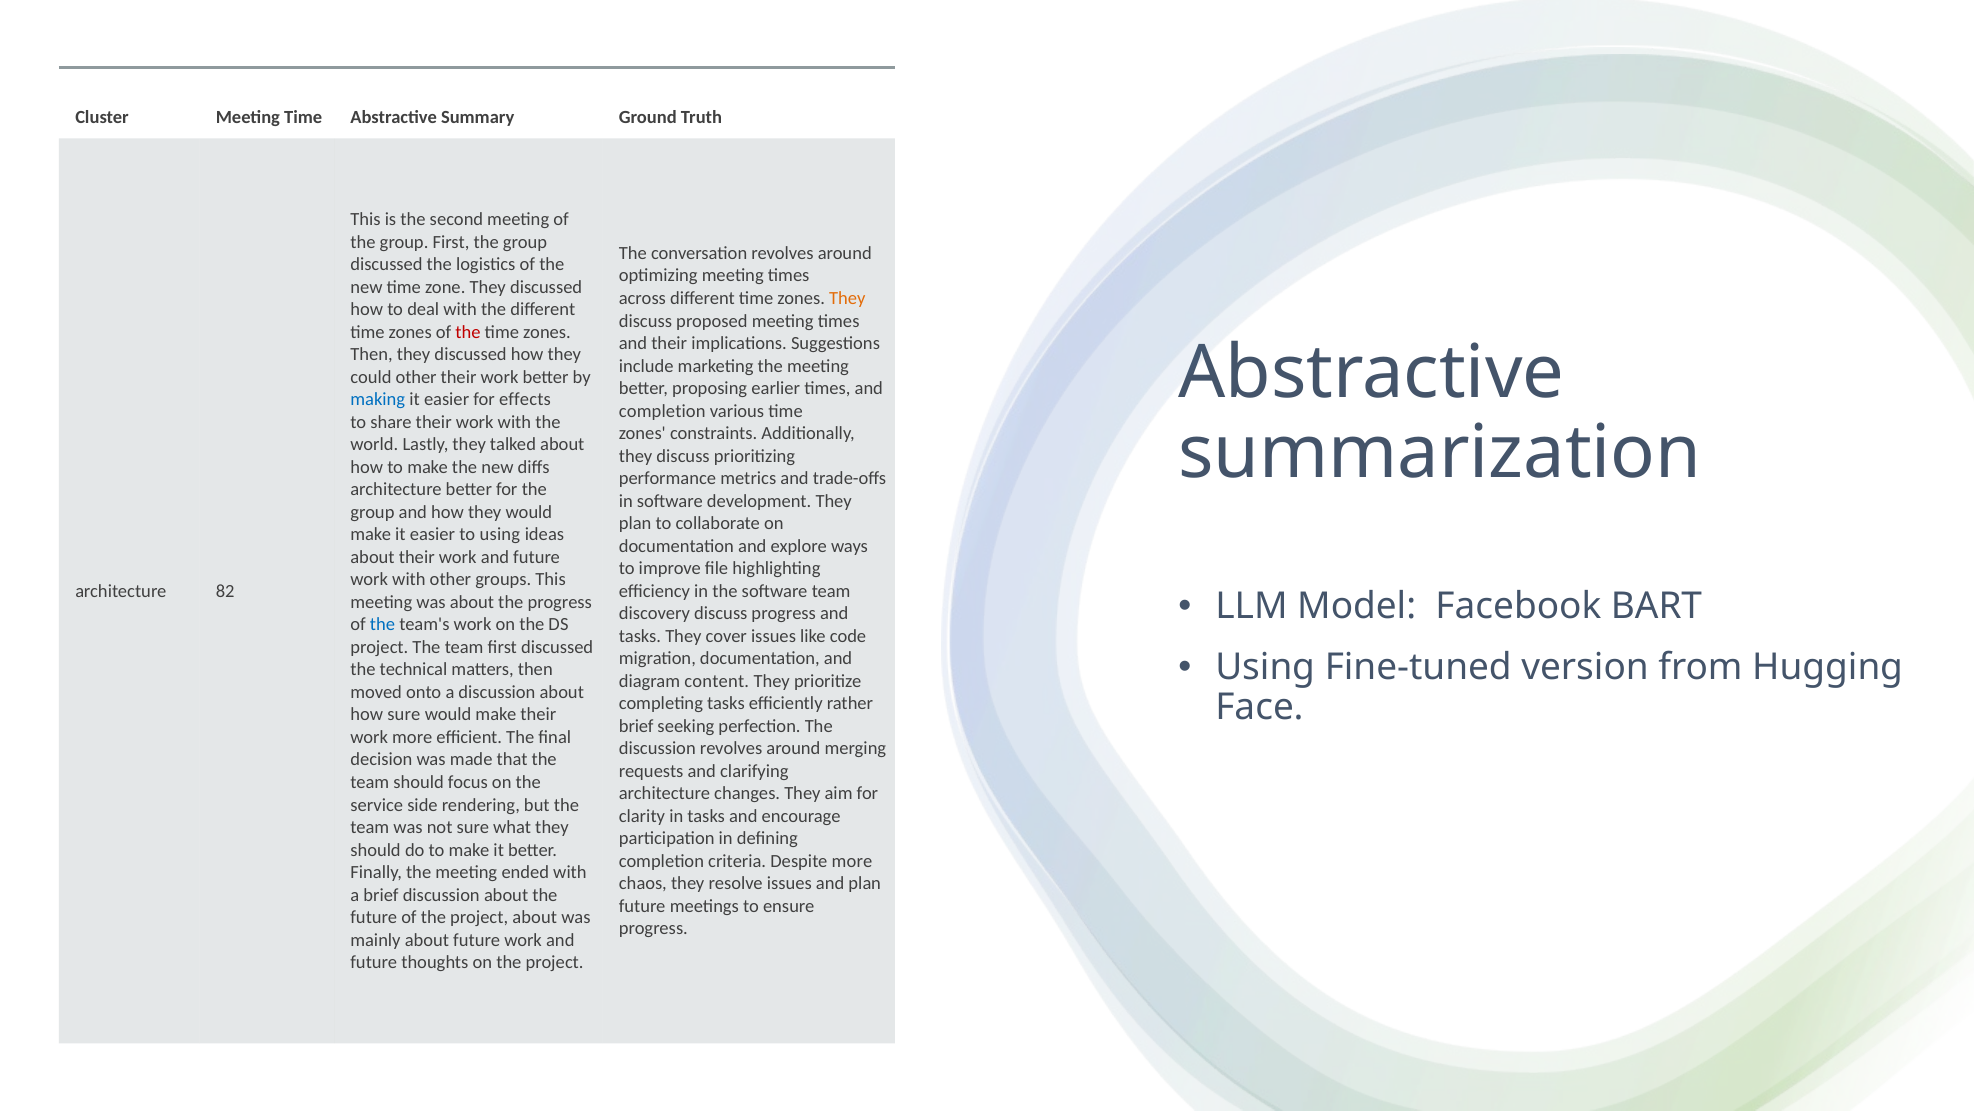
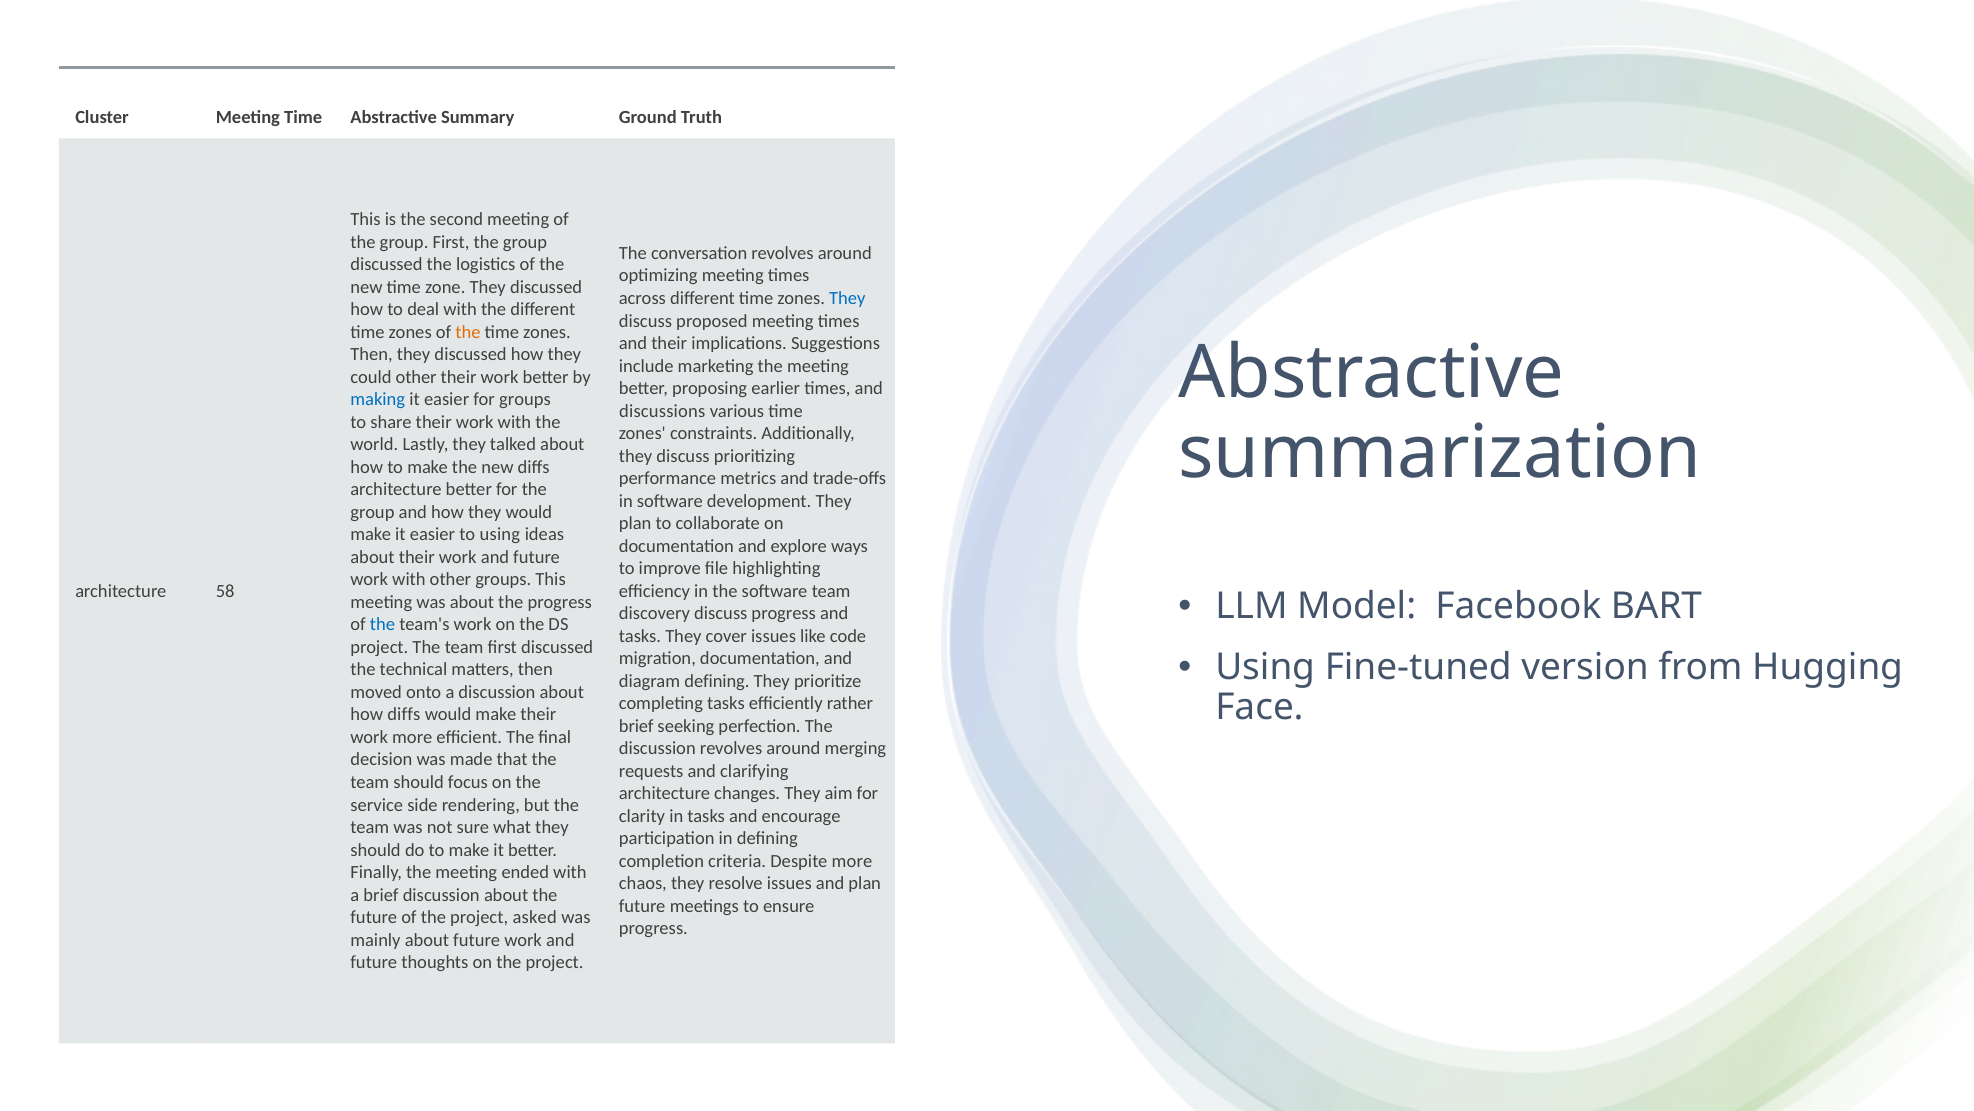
They at (847, 298) colour: orange -> blue
the at (468, 332) colour: red -> orange
for effects: effects -> groups
completion at (662, 411): completion -> discussions
82: 82 -> 58
diagram content: content -> defining
how sure: sure -> diffs
project about: about -> asked
